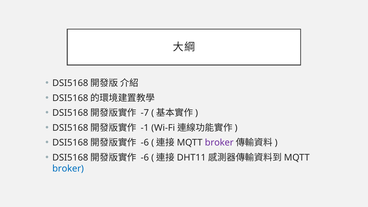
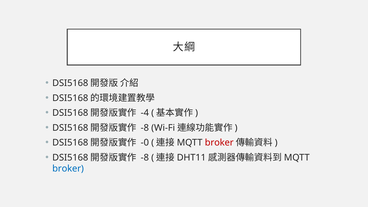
-7: -7 -> -4
-1 at (145, 128): -1 -> -8
-6 at (145, 143): -6 -> -0
broker at (219, 143) colour: purple -> red
-6 at (145, 158): -6 -> -8
